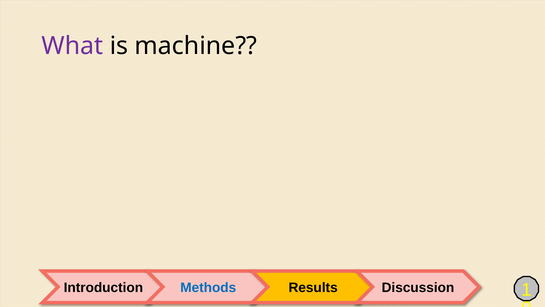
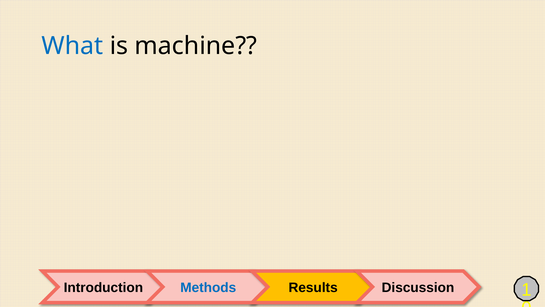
What colour: purple -> blue
